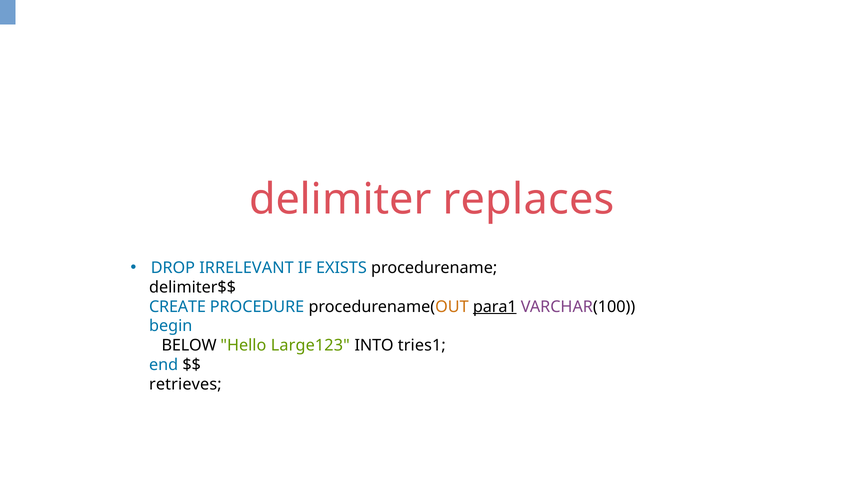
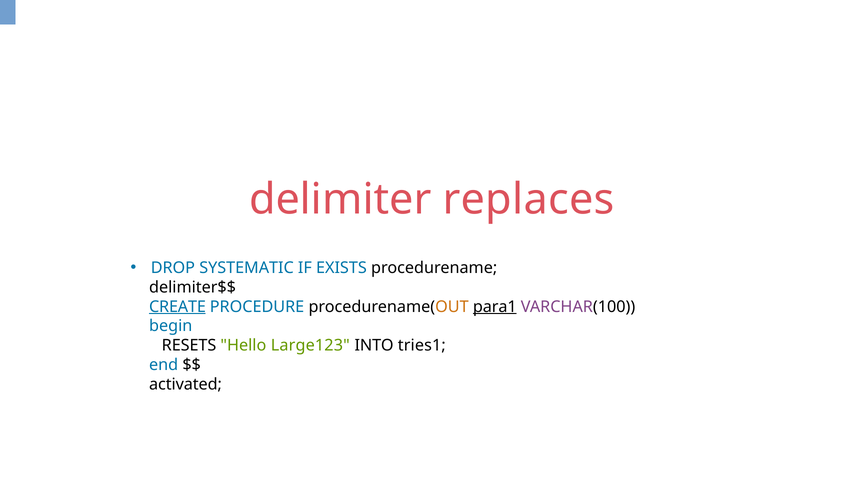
IRRELEVANT: IRRELEVANT -> SYSTEMATIC
CREATE underline: none -> present
BELOW: BELOW -> RESETS
retrieves: retrieves -> activated
